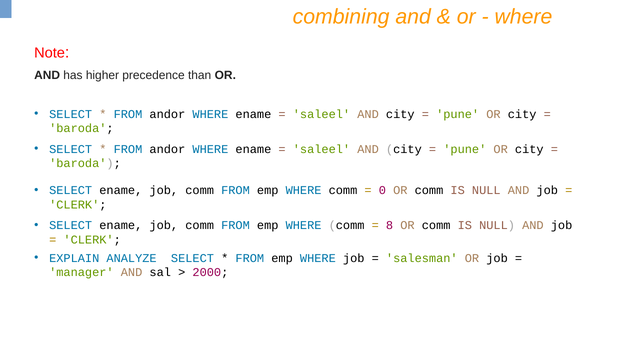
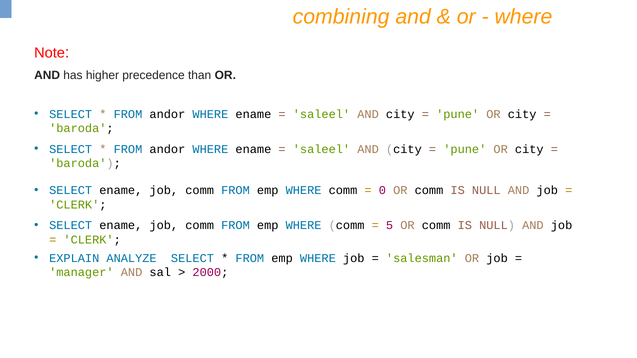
8: 8 -> 5
